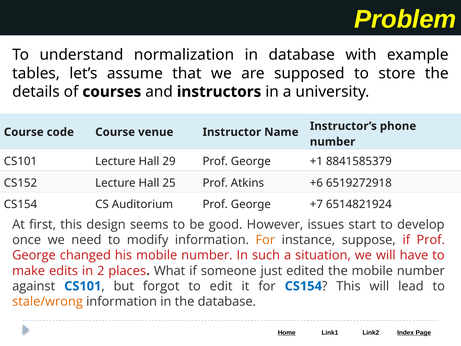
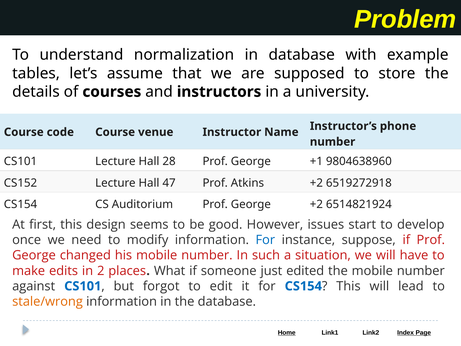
29: 29 -> 28
8841585379: 8841585379 -> 9804638960
25: 25 -> 47
Atkins +6: +6 -> +2
George +7: +7 -> +2
For at (265, 240) colour: orange -> blue
